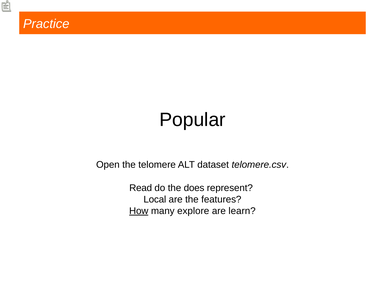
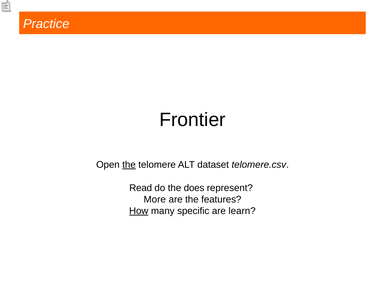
Popular: Popular -> Frontier
the at (129, 165) underline: none -> present
Local: Local -> More
explore: explore -> specific
